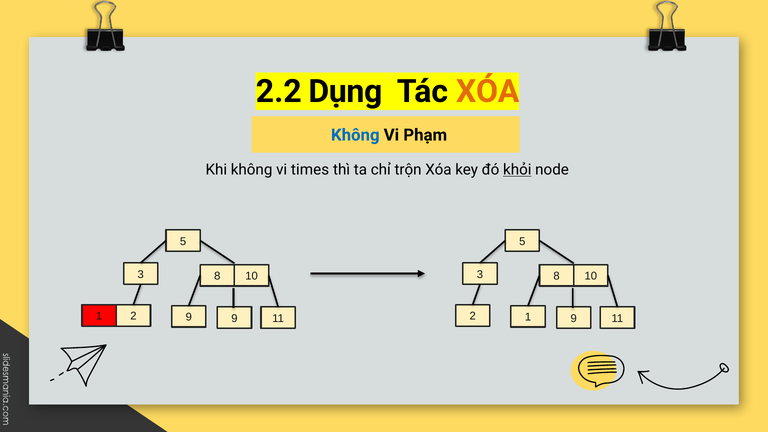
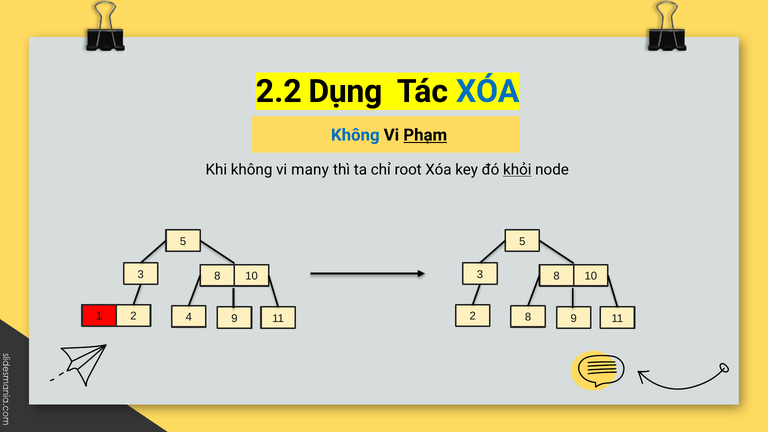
XÓA at (488, 91) colour: orange -> blue
Phạm underline: none -> present
times: times -> many
trộn: trộn -> root
1 9: 9 -> 4
1 at (528, 317): 1 -> 8
